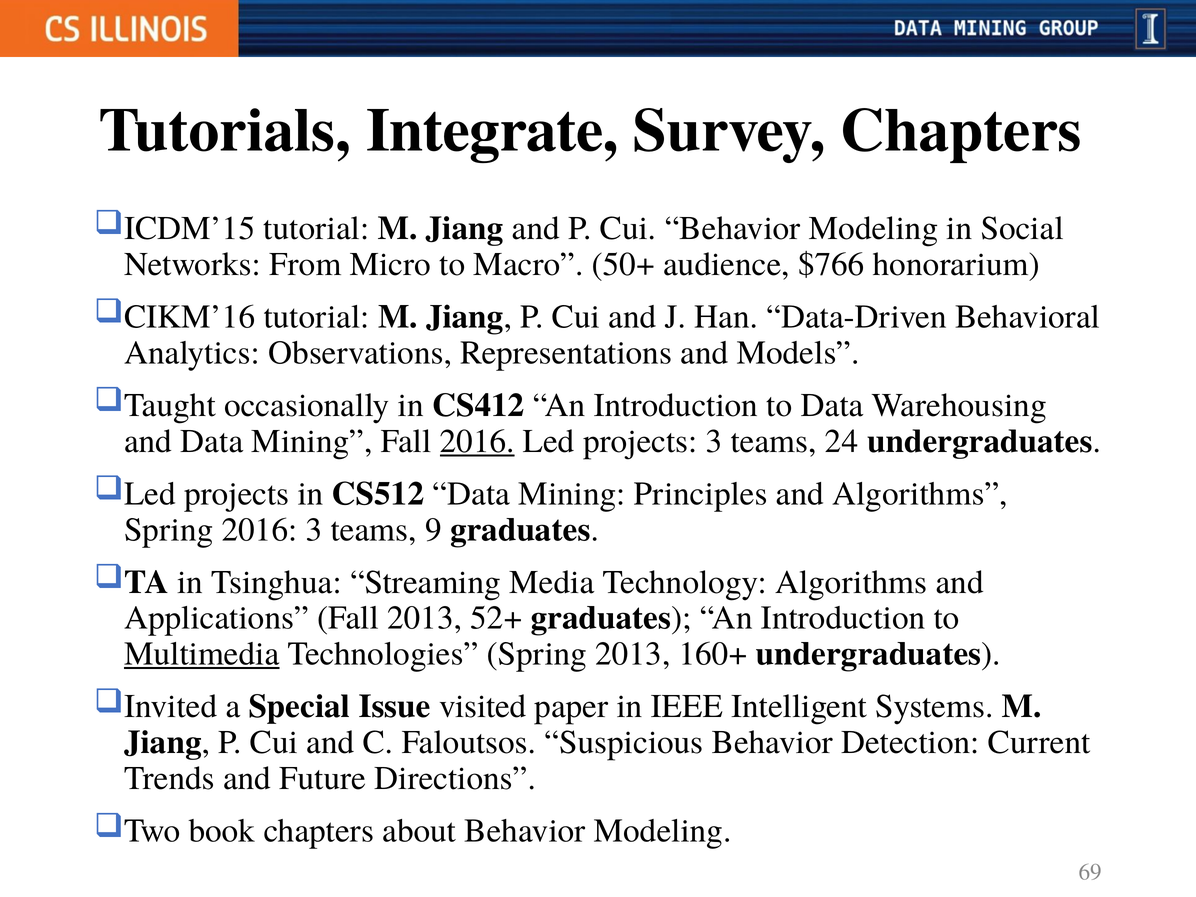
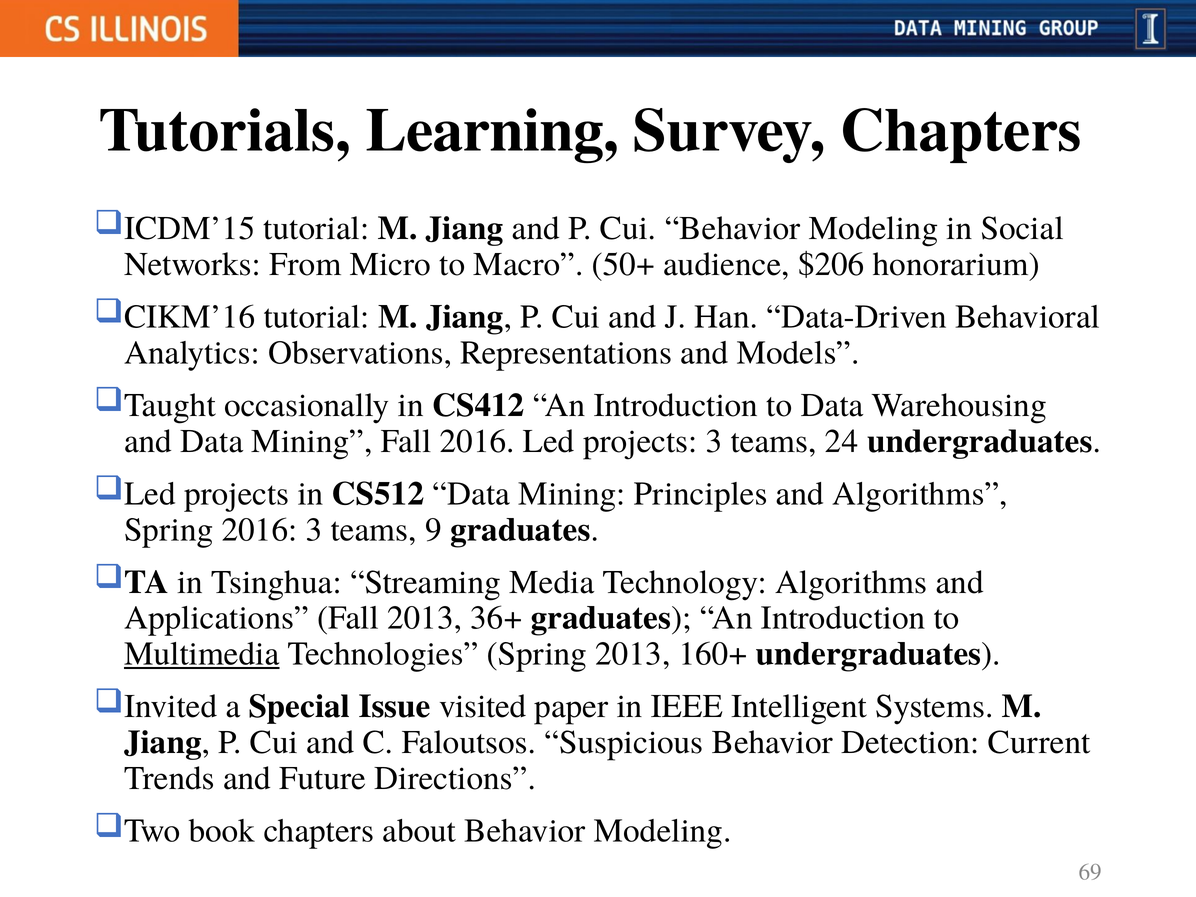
Integrate: Integrate -> Learning
$766: $766 -> $206
2016 at (477, 441) underline: present -> none
52+: 52+ -> 36+
